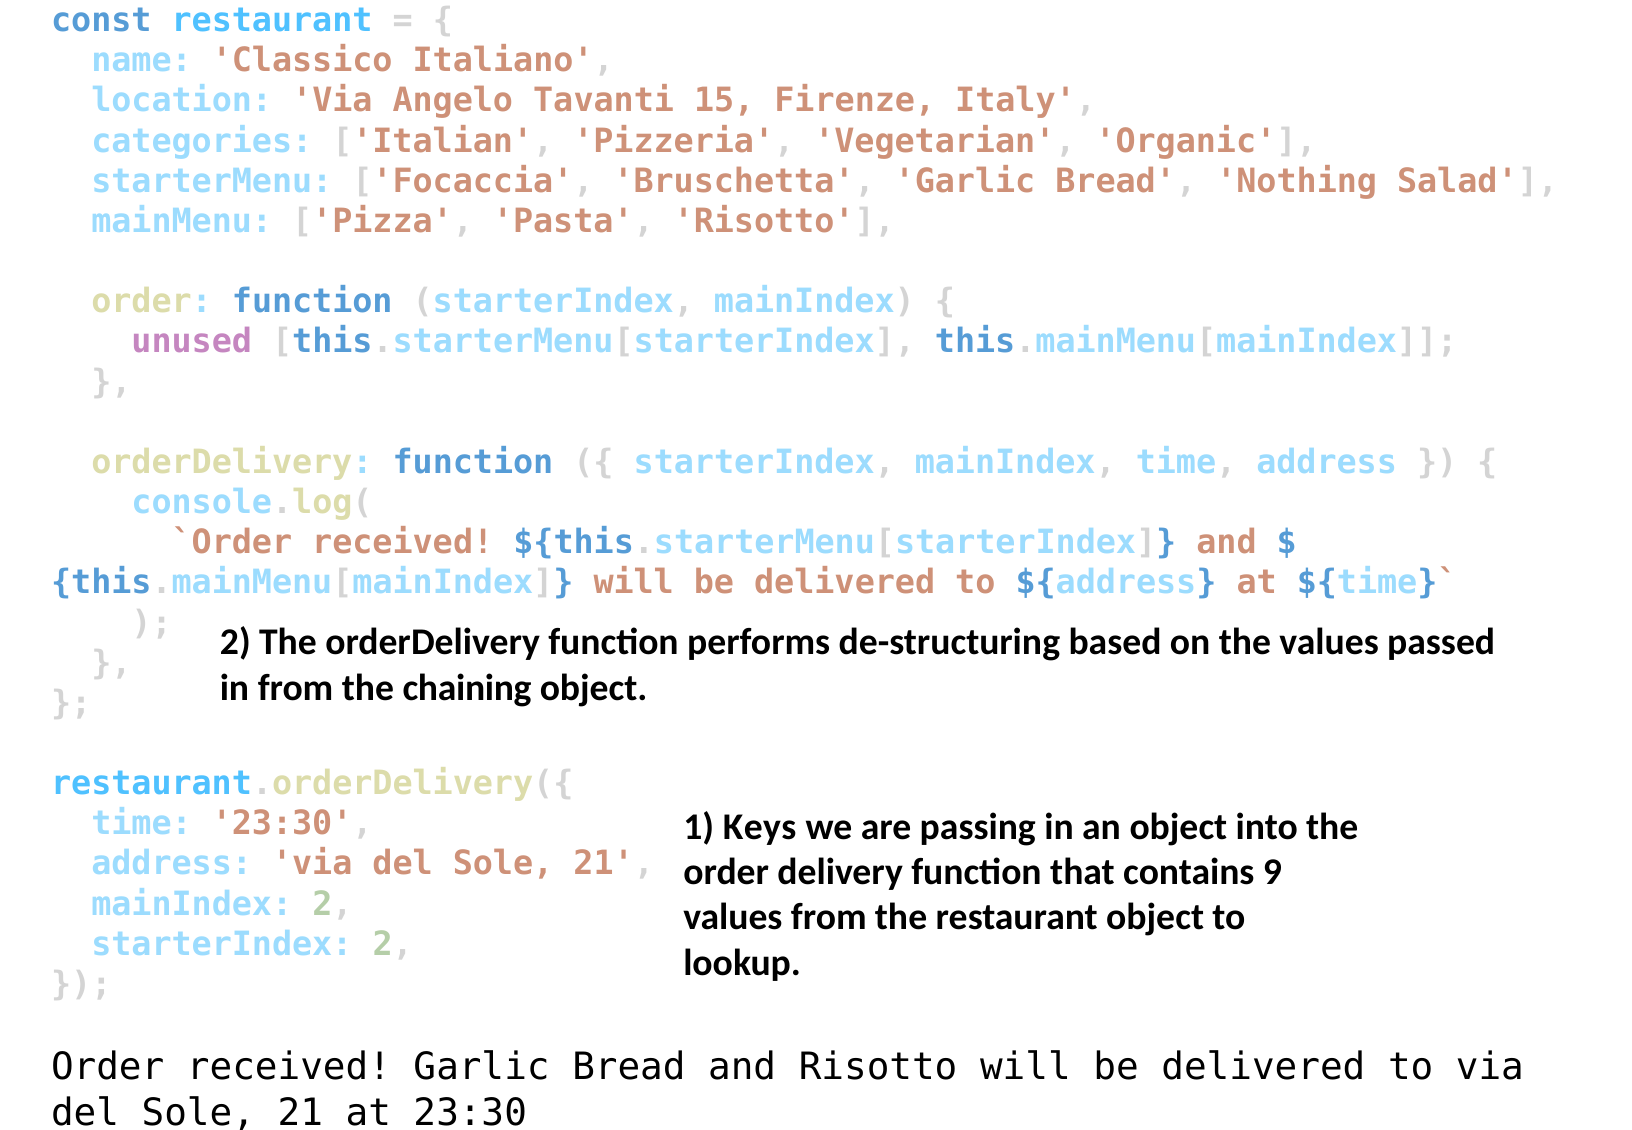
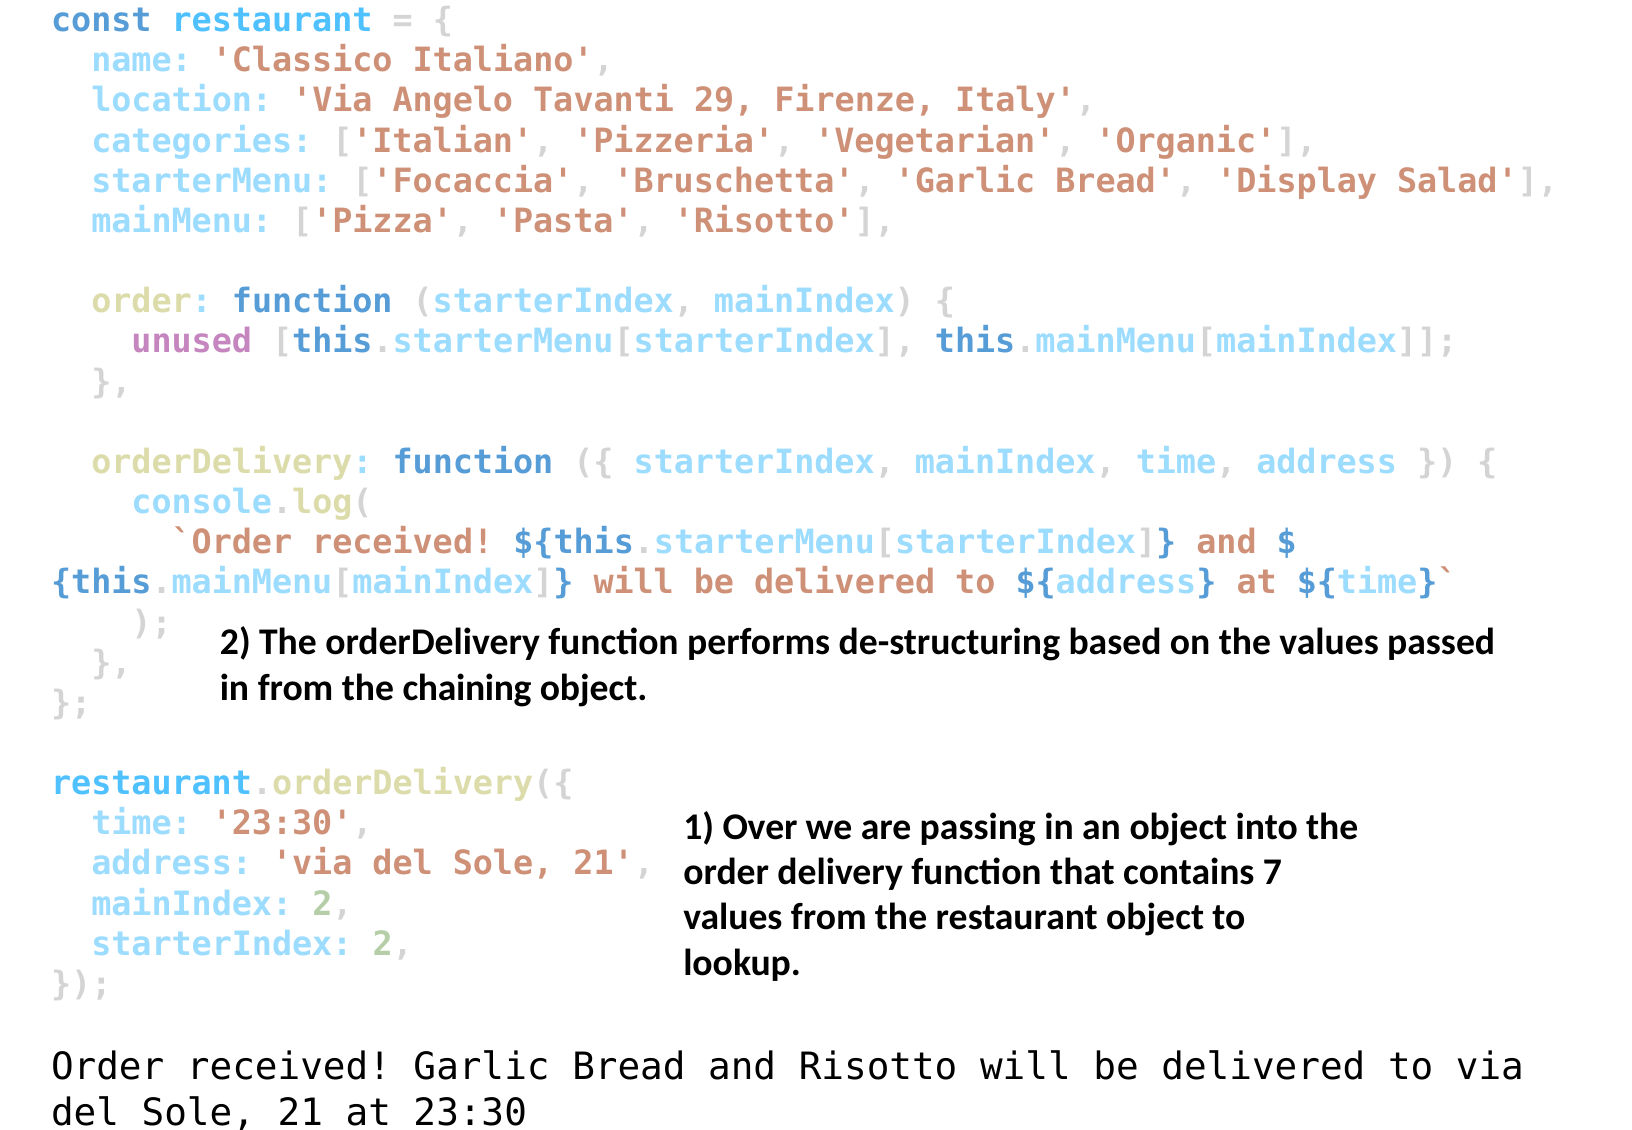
15: 15 -> 29
Nothing: Nothing -> Display
Keys: Keys -> Over
9: 9 -> 7
